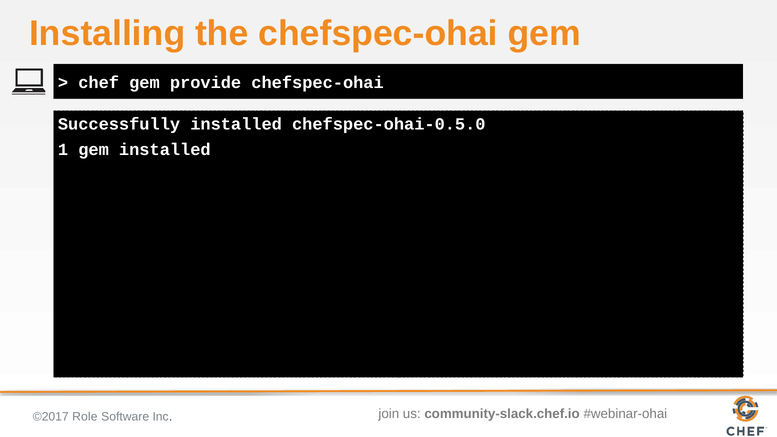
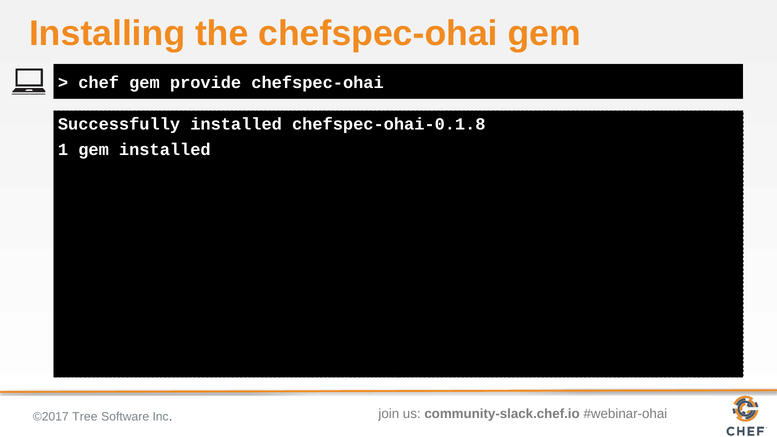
chefspec-ohai-0.5.0: chefspec-ohai-0.5.0 -> chefspec-ohai-0.1.8
Role: Role -> Tree
